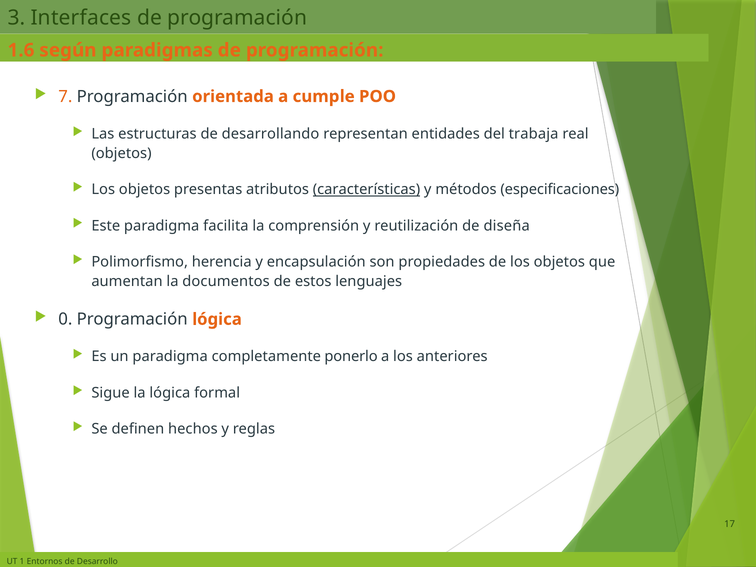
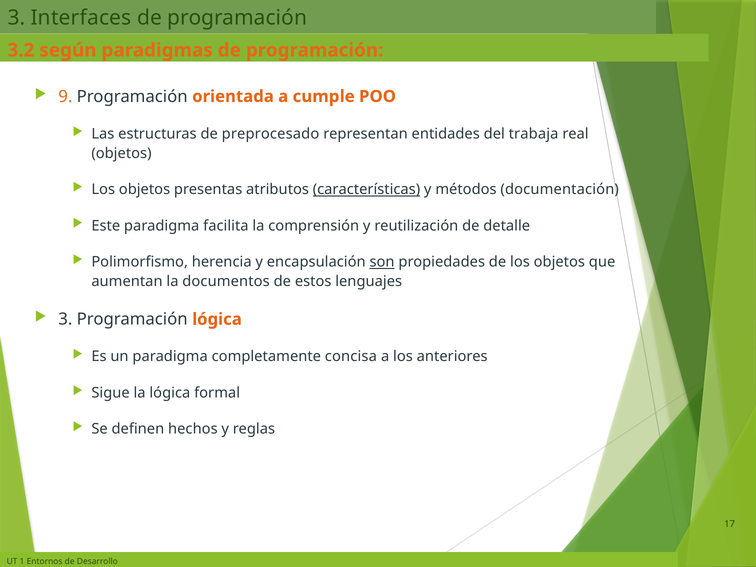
1.6: 1.6 -> 3.2
7: 7 -> 9
desarrollando: desarrollando -> preprocesado
especificaciones: especificaciones -> documentación
diseña: diseña -> detalle
son underline: none -> present
0 at (65, 319): 0 -> 3
ponerlo: ponerlo -> concisa
